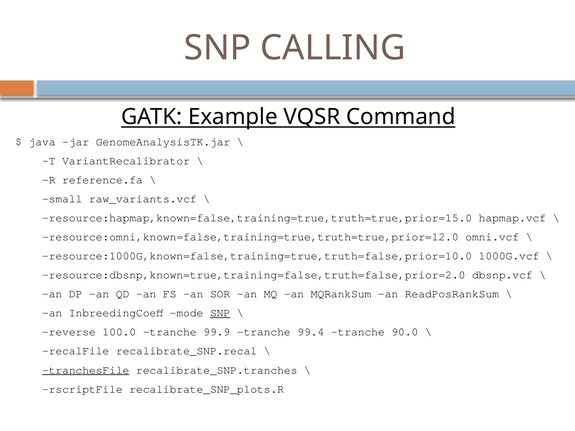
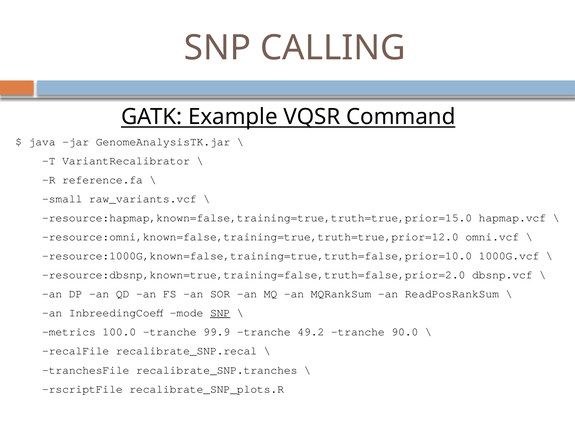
reverse: reverse -> metrics
99.4: 99.4 -> 49.2
tranchesFile underline: present -> none
